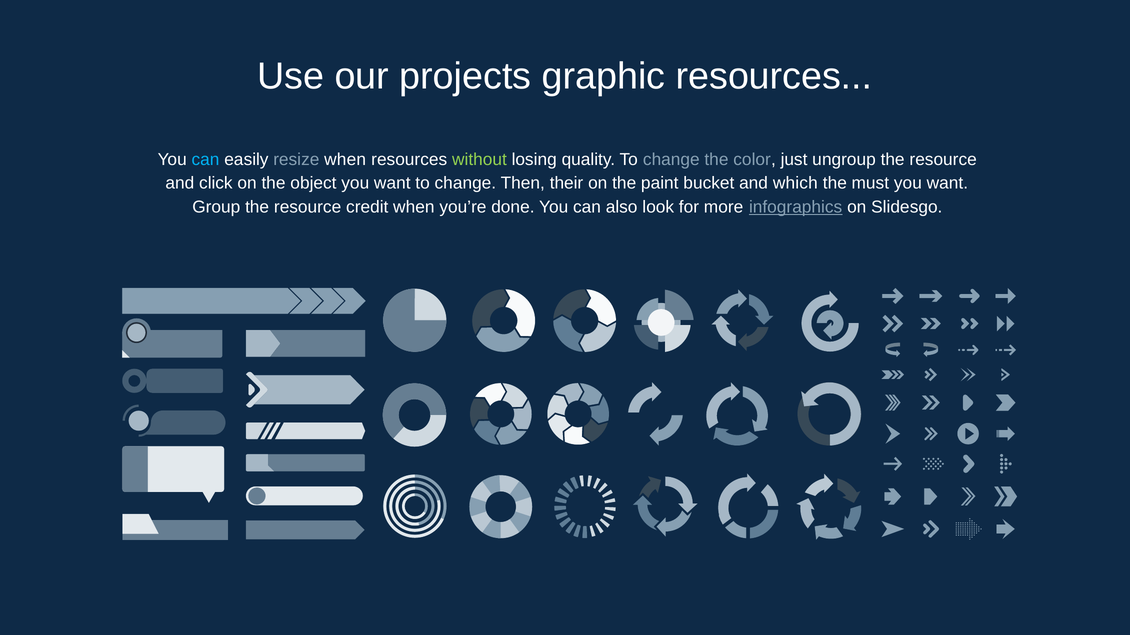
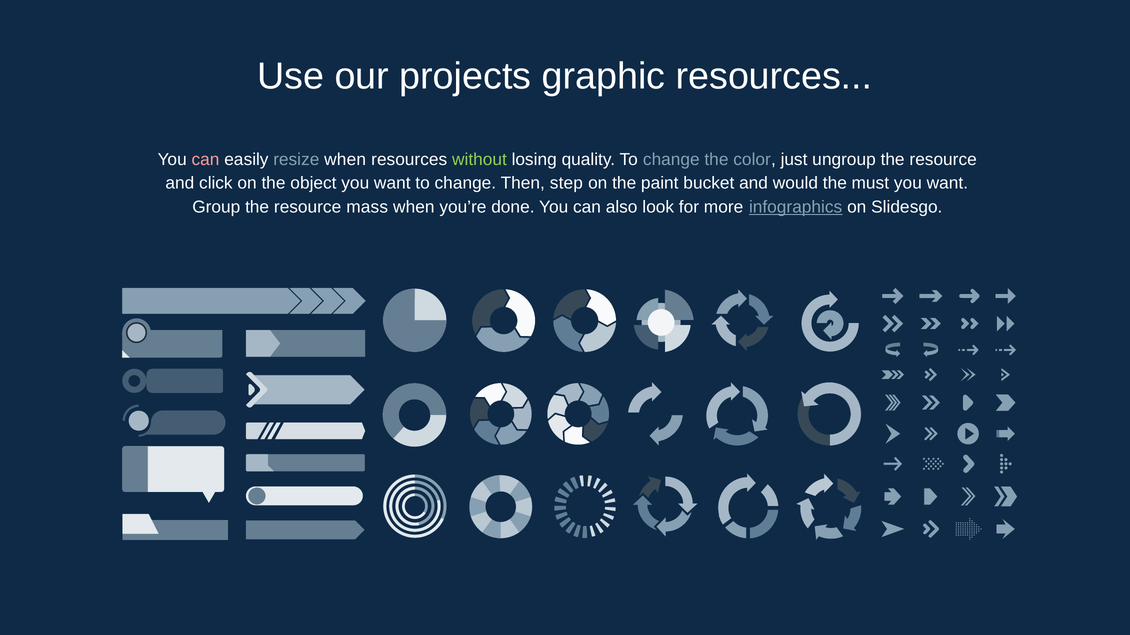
can at (205, 160) colour: light blue -> pink
their: their -> step
which: which -> would
credit: credit -> mass
